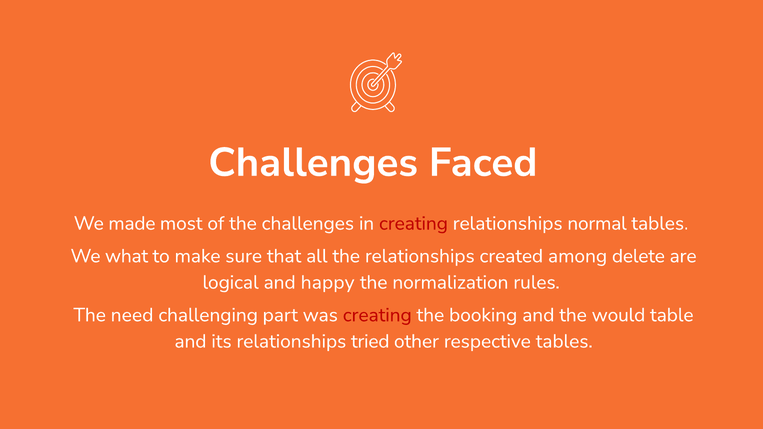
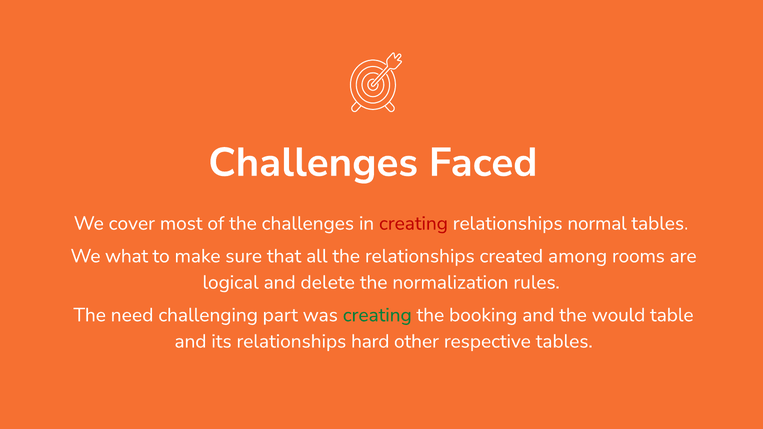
made: made -> cover
delete: delete -> rooms
happy: happy -> delete
creating at (377, 315) colour: red -> green
tried: tried -> hard
